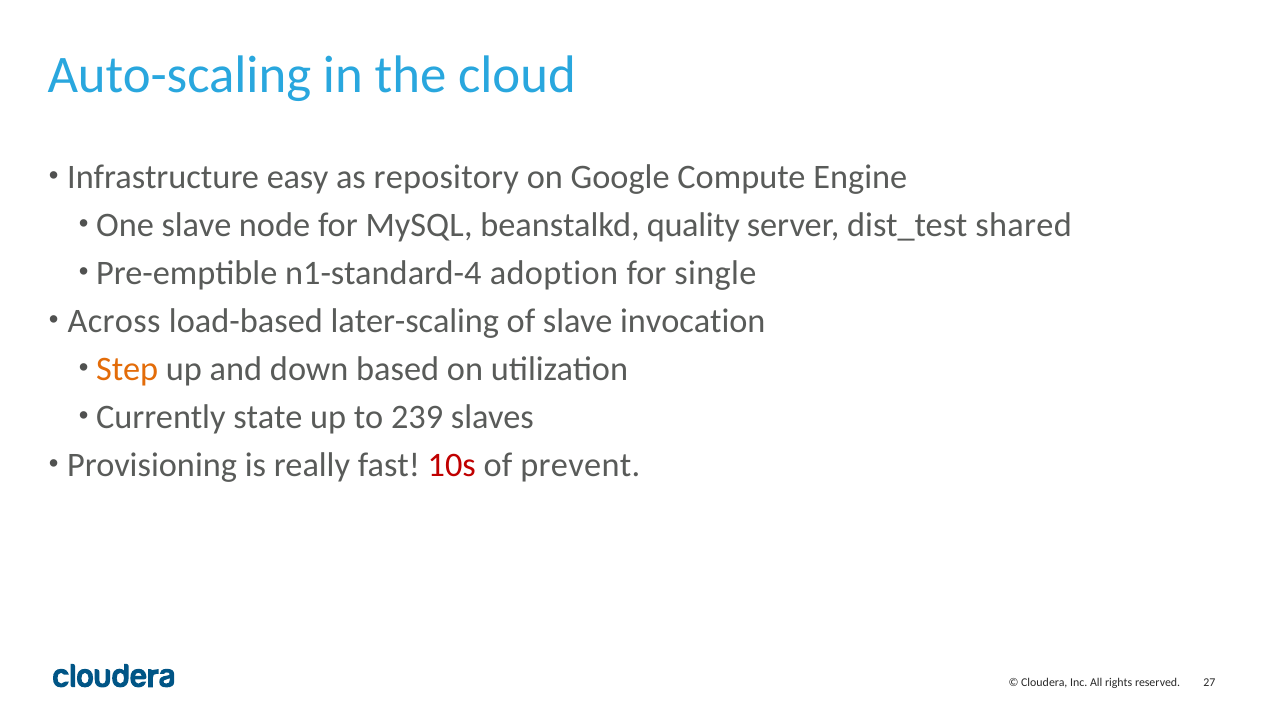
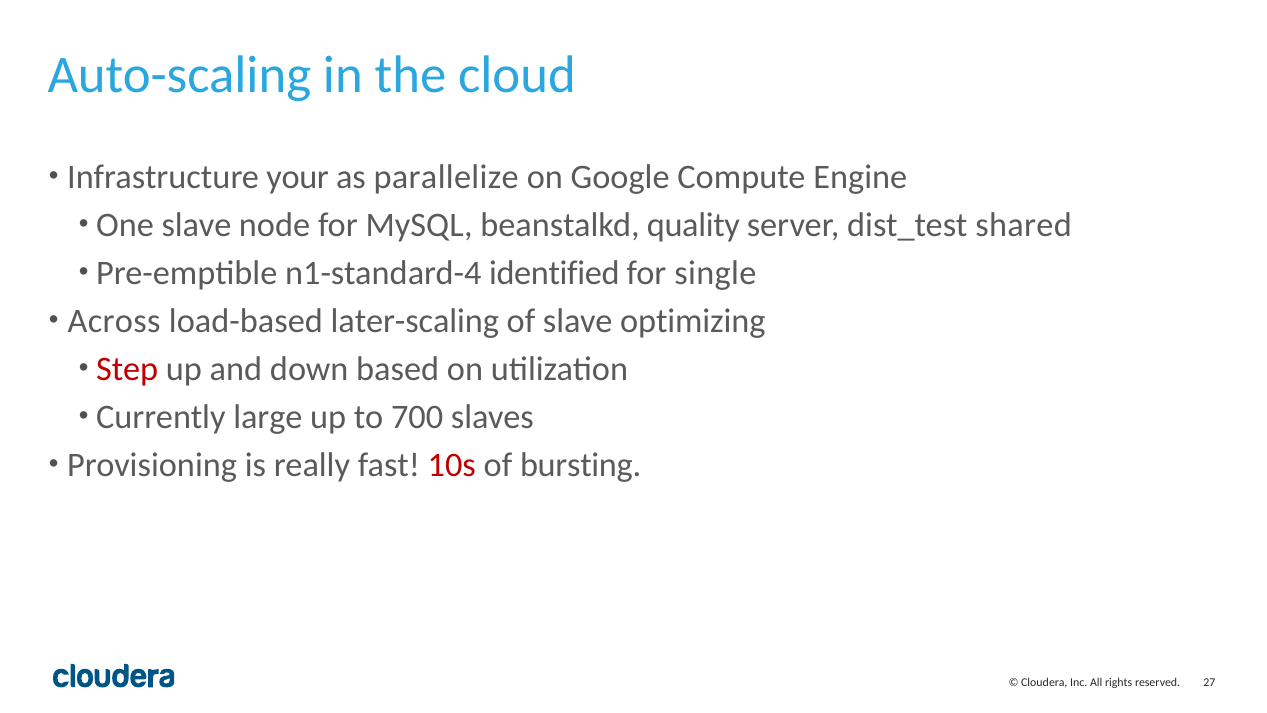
easy: easy -> your
repository: repository -> parallelize
adoption: adoption -> identified
invocation: invocation -> optimizing
Step colour: orange -> red
state: state -> large
239: 239 -> 700
prevent: prevent -> bursting
